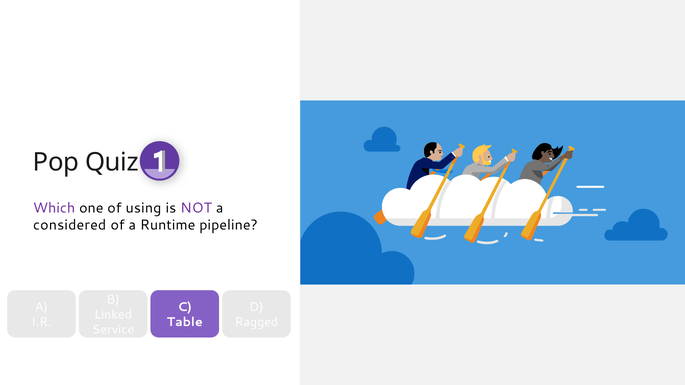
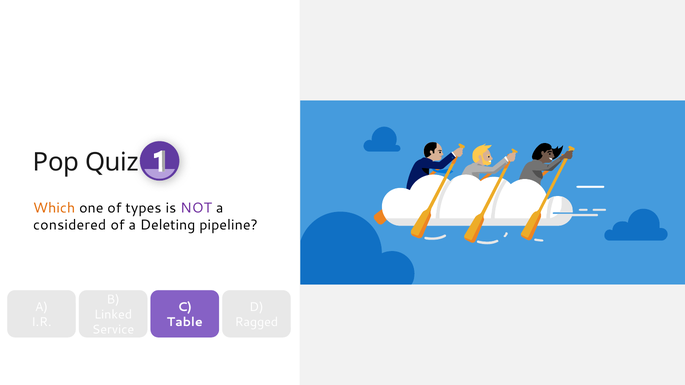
Which colour: purple -> orange
using: using -> types
Runtime: Runtime -> Deleting
